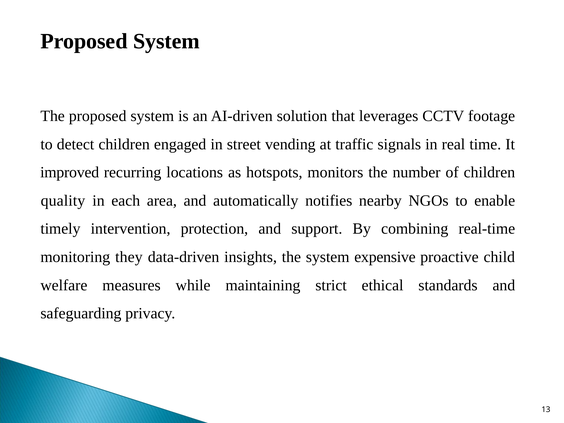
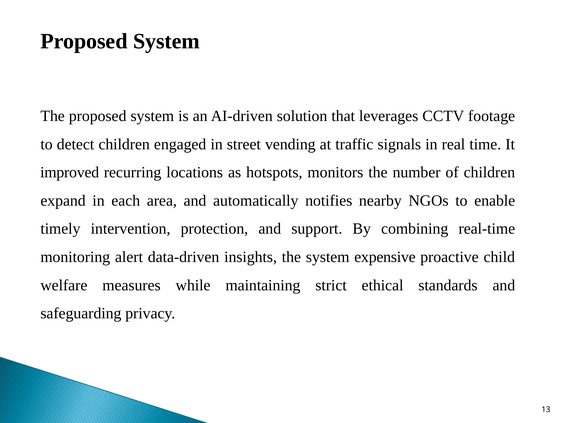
quality: quality -> expand
they: they -> alert
